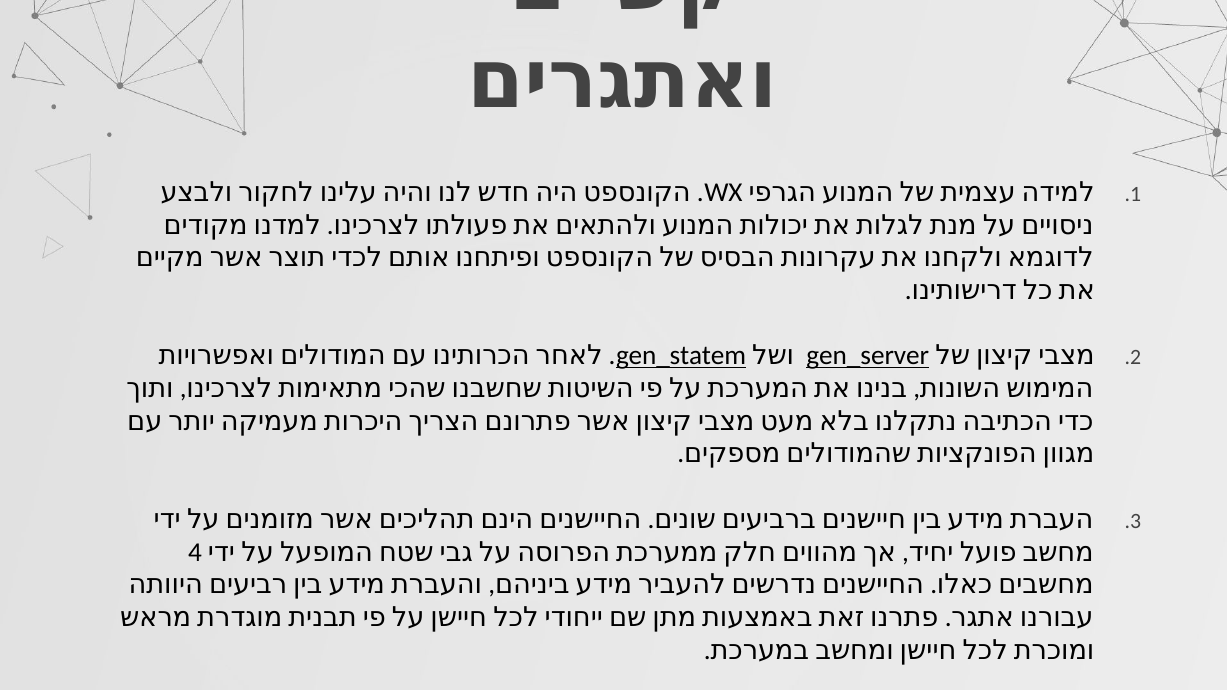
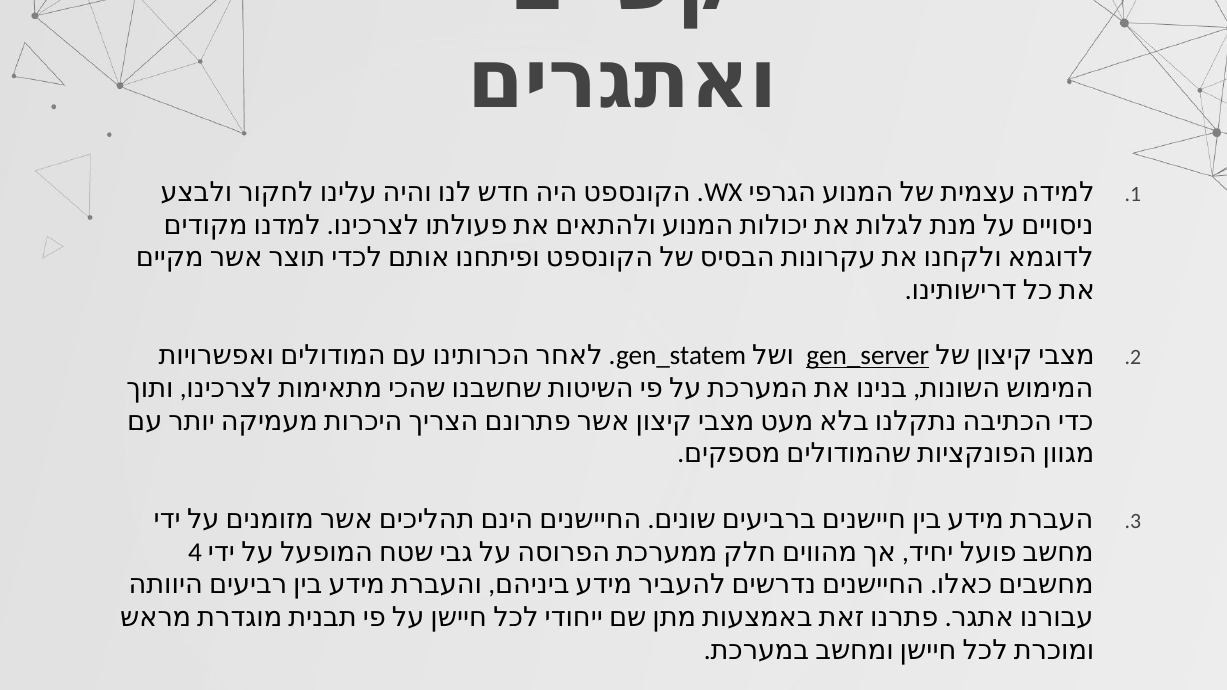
gen_statem underline: present -> none
